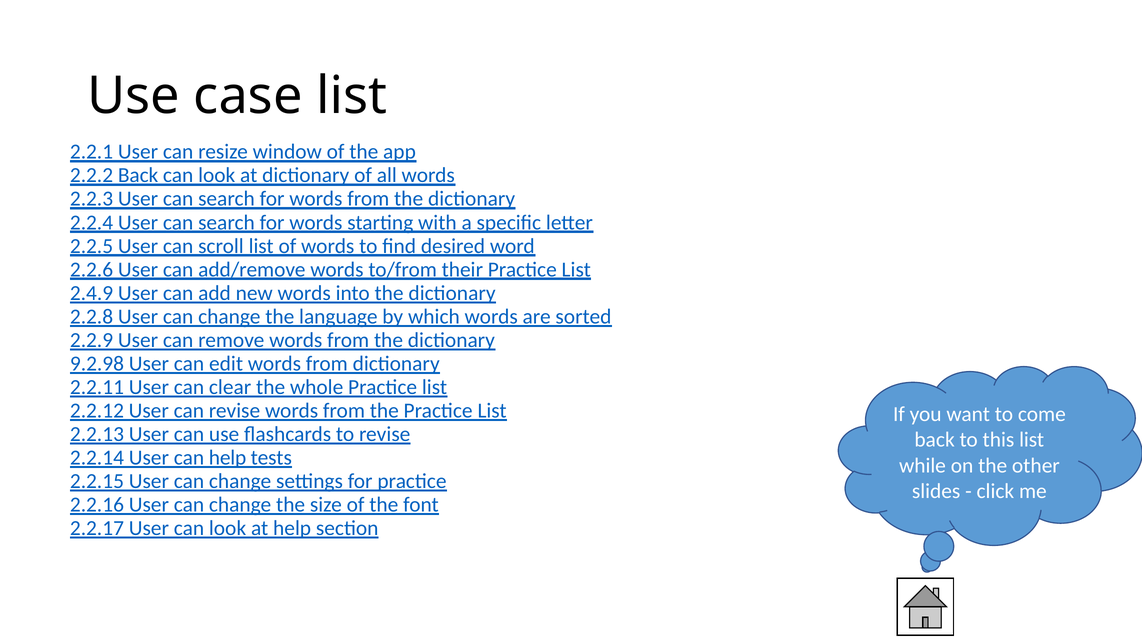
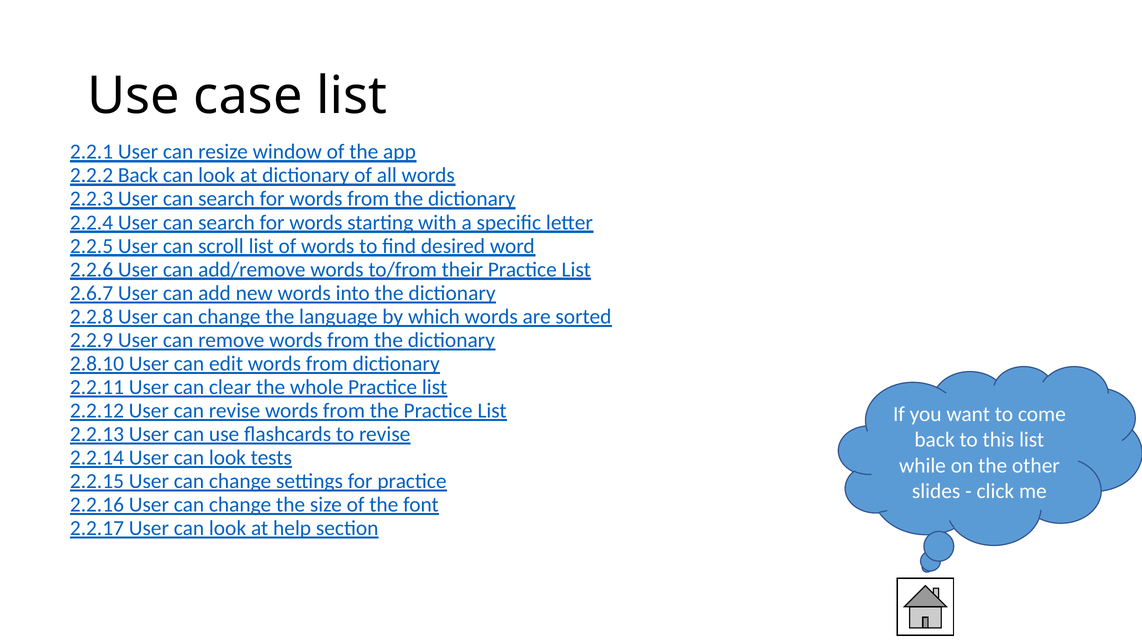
2.4.9: 2.4.9 -> 2.6.7
9.2.98: 9.2.98 -> 2.8.10
2.2.14 User can help: help -> look
